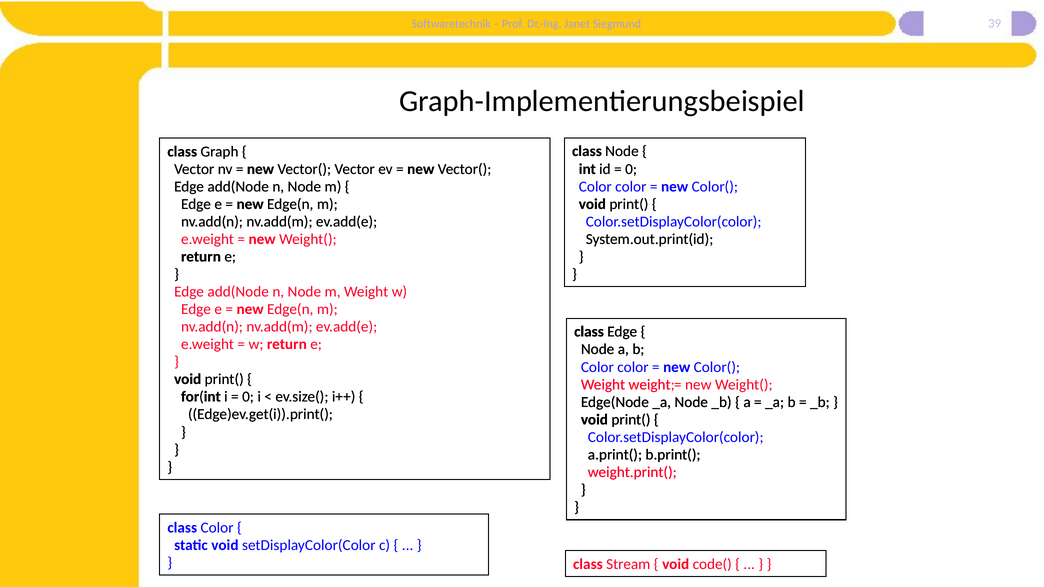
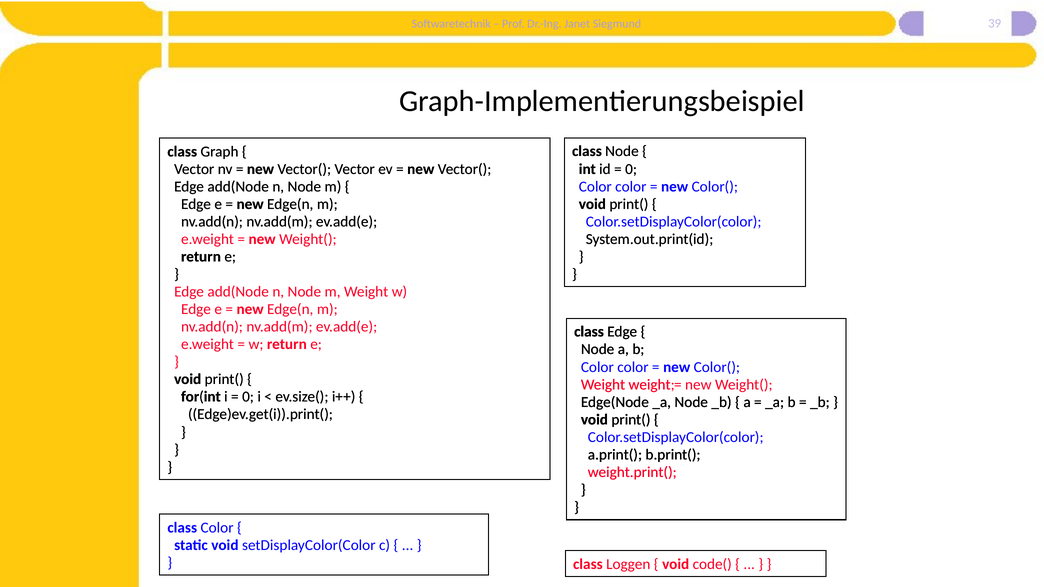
Stream: Stream -> Loggen
